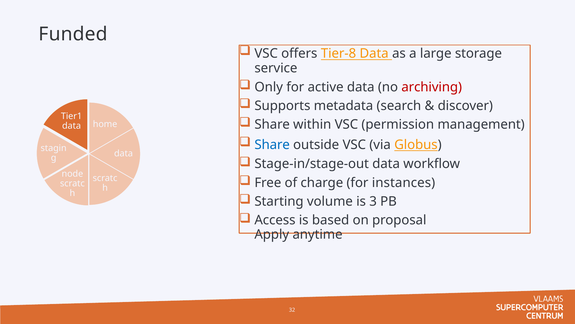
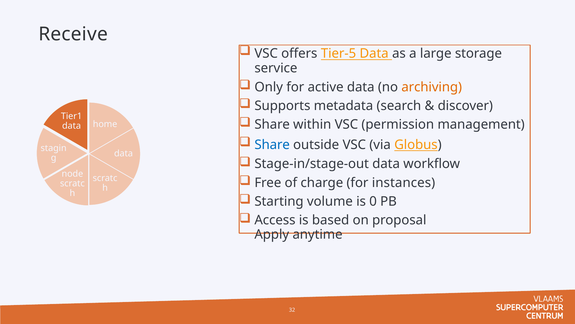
Funded: Funded -> Receive
Tier-8: Tier-8 -> Tier-5
archiving colour: red -> orange
3: 3 -> 0
